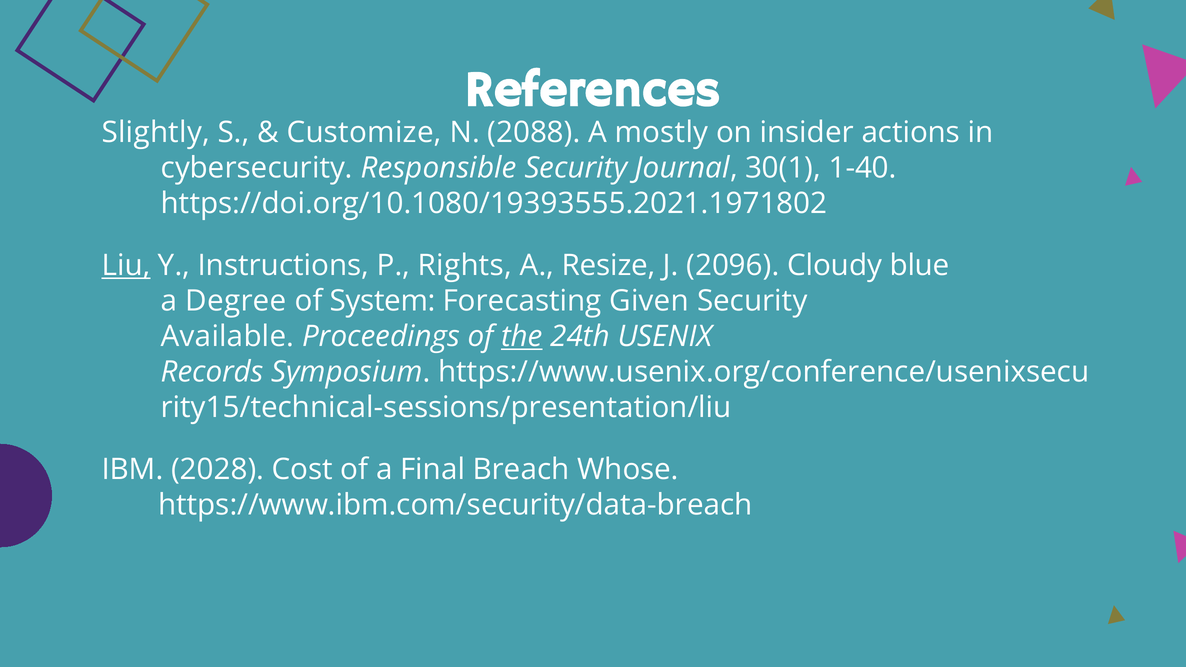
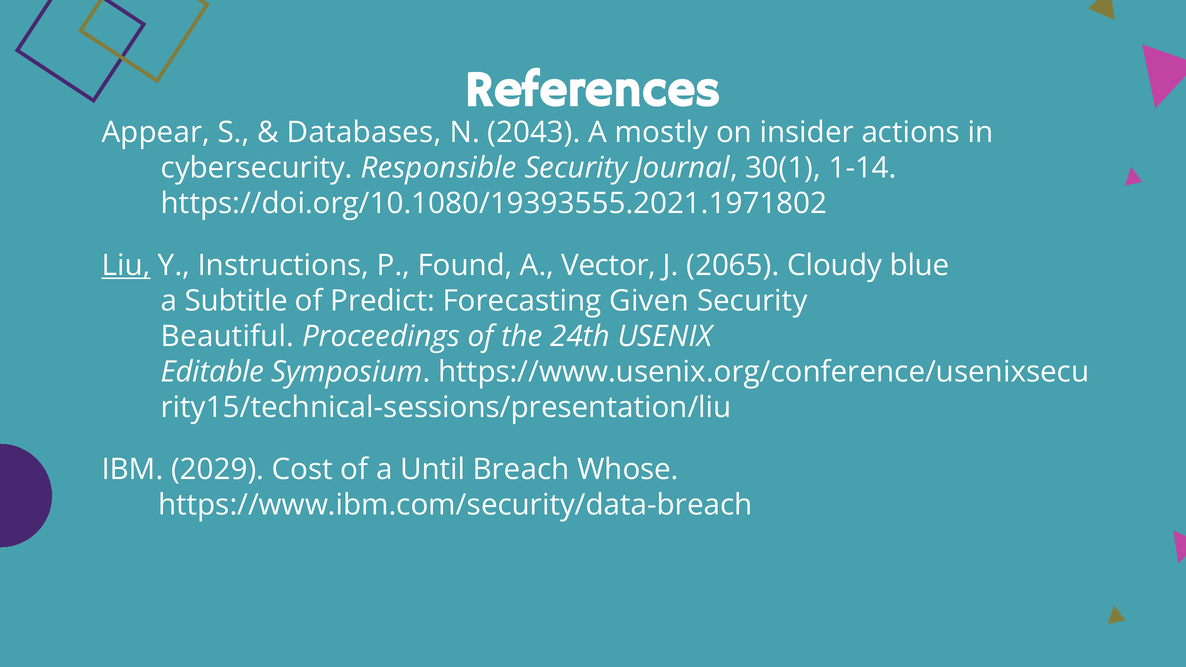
Slightly: Slightly -> Appear
Customize: Customize -> Databases
2088: 2088 -> 2043
1-40: 1-40 -> 1-14
Rights: Rights -> Found
Resize: Resize -> Vector
2096: 2096 -> 2065
Degree: Degree -> Subtitle
System: System -> Predict
Available: Available -> Beautiful
the underline: present -> none
Records: Records -> Editable
2028: 2028 -> 2029
Final: Final -> Until
